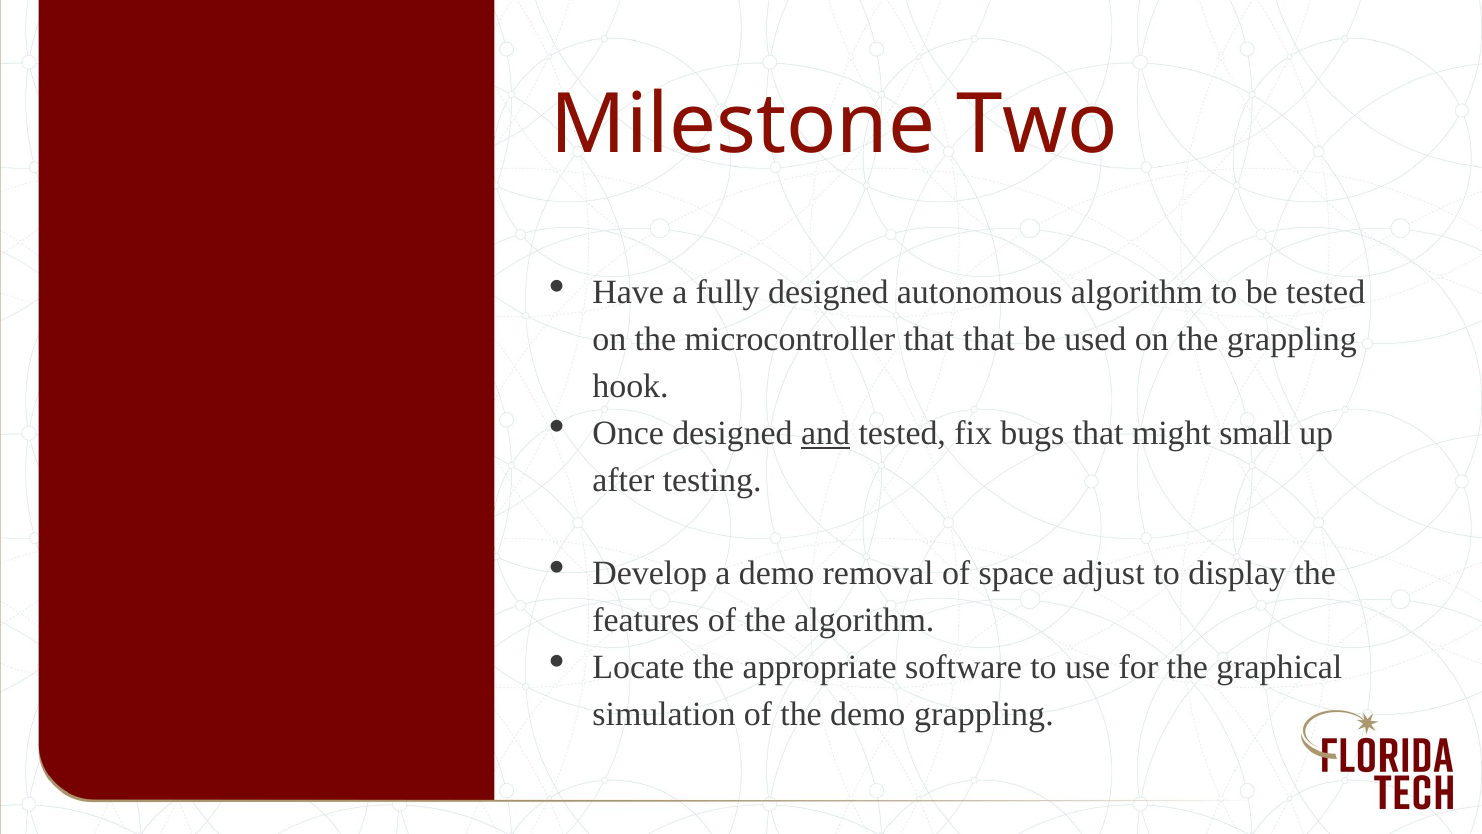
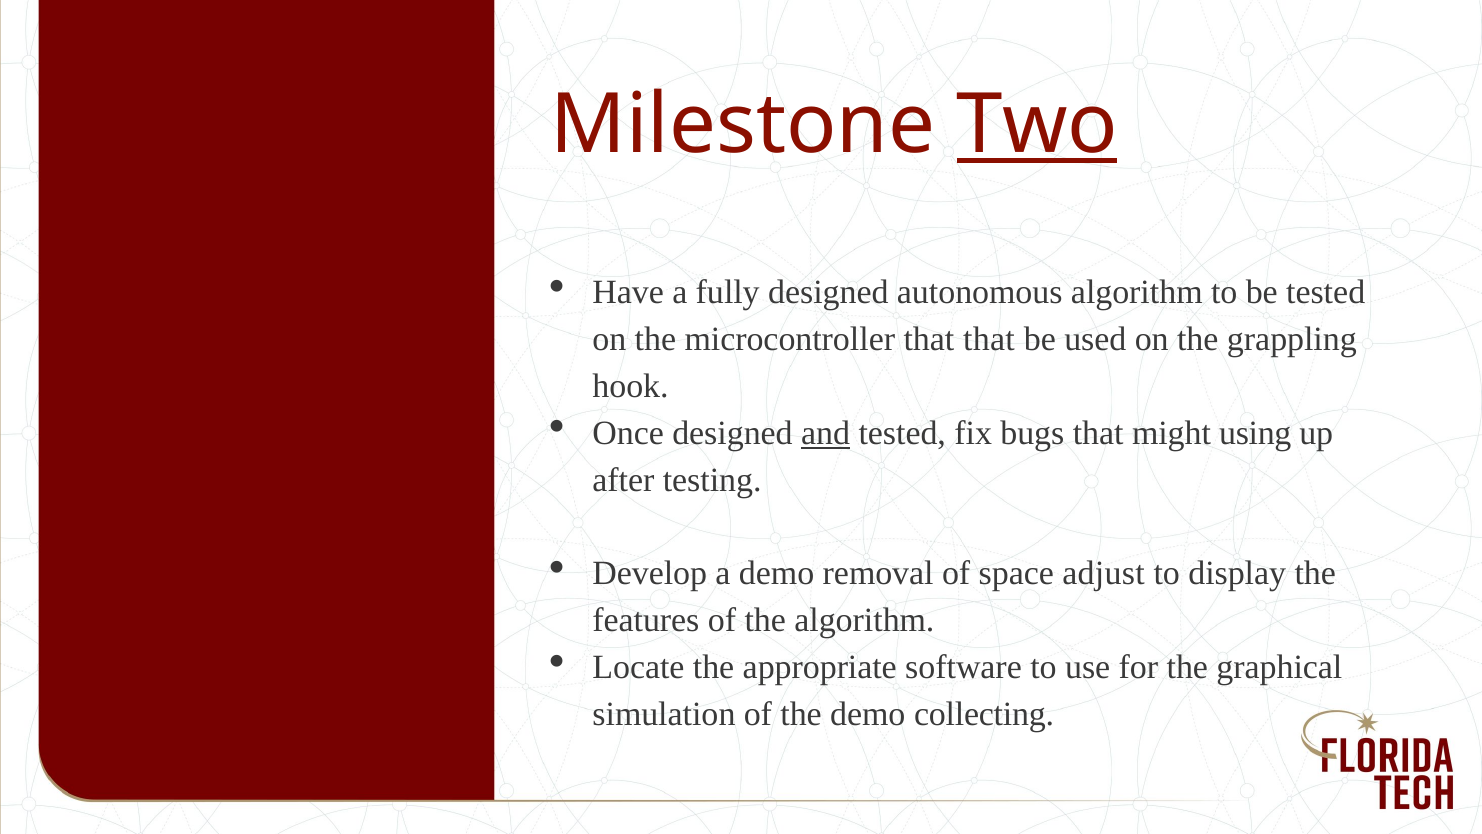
Two underline: none -> present
small: small -> using
demo grappling: grappling -> collecting
